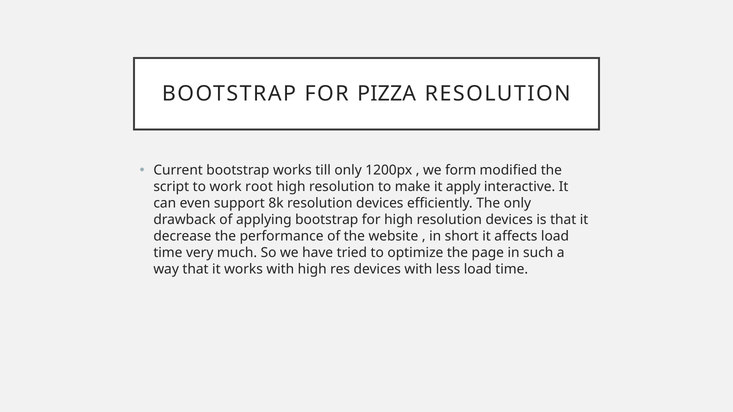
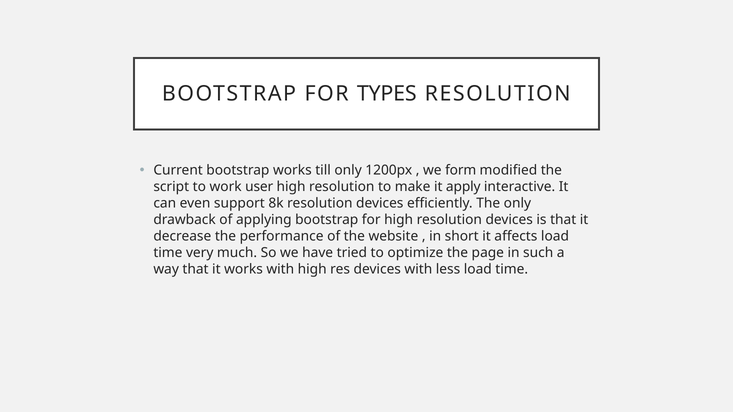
PIZZA: PIZZA -> TYPES
root: root -> user
